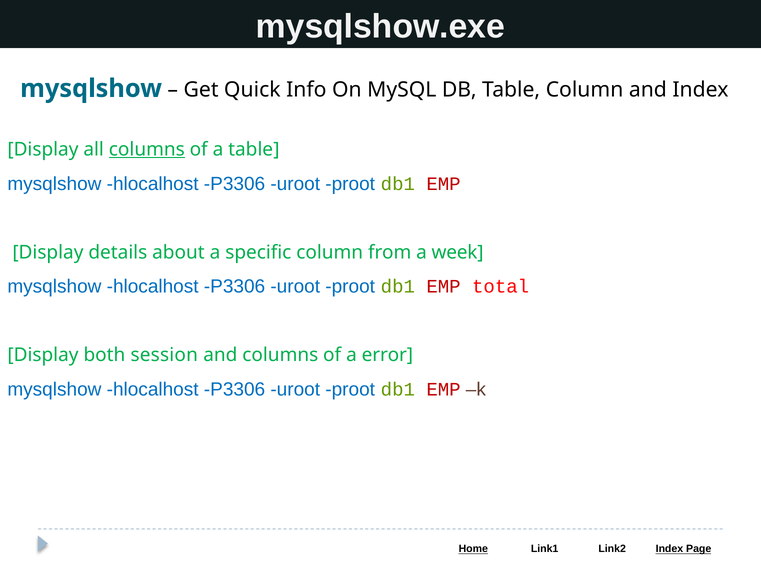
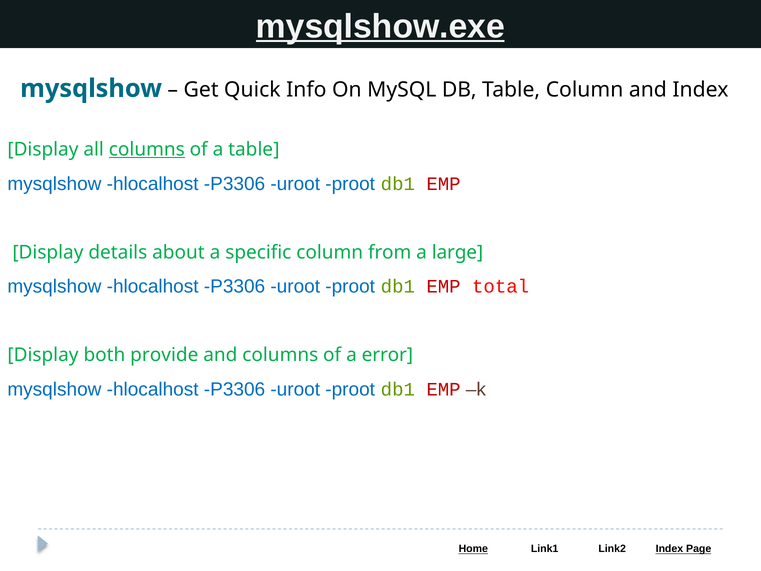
mysqlshow.exe underline: none -> present
week: week -> large
session: session -> provide
